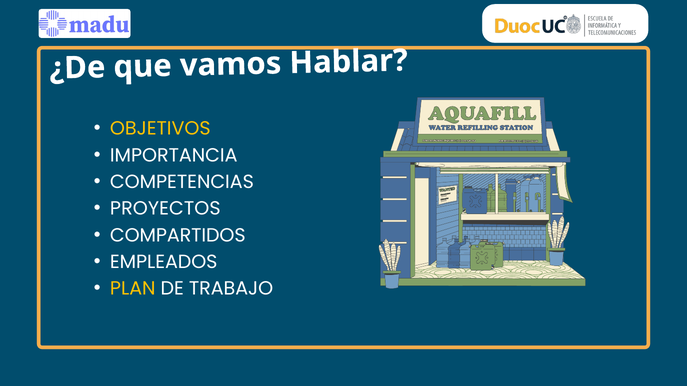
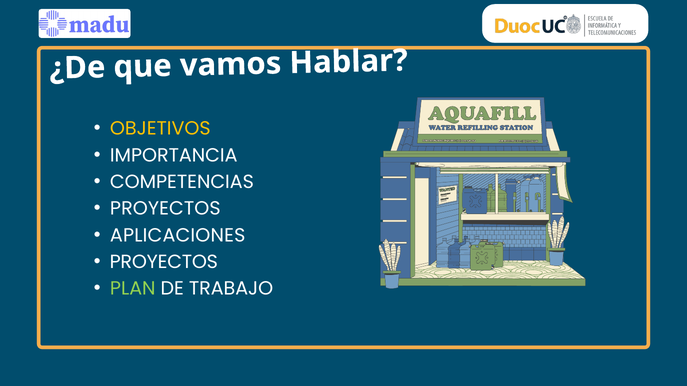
COMPARTIDOS: COMPARTIDOS -> APLICACIONES
EMPLEADOS at (164, 262): EMPLEADOS -> PROYECTOS
PLAN colour: yellow -> light green
